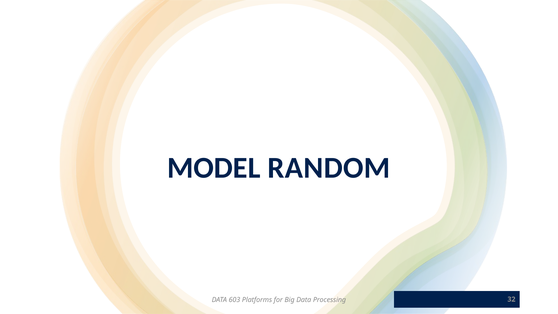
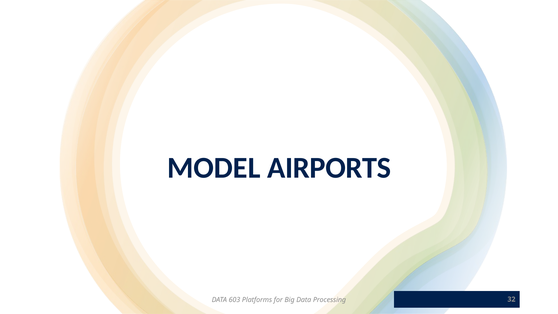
RANDOM: RANDOM -> AIRPORTS
